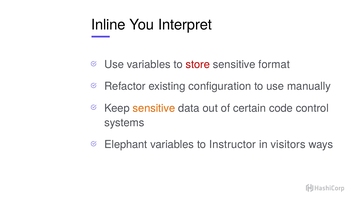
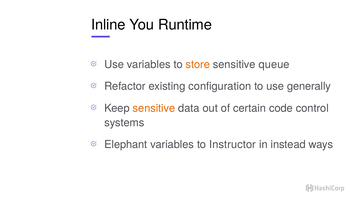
Interpret: Interpret -> Runtime
store colour: red -> orange
format: format -> queue
manually: manually -> generally
visitors: visitors -> instead
